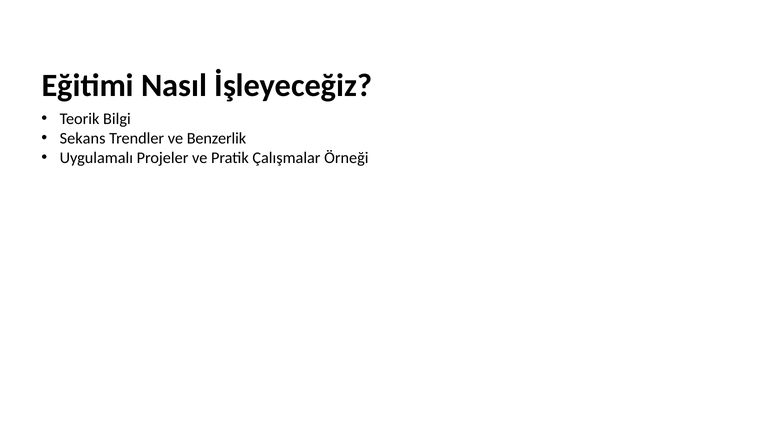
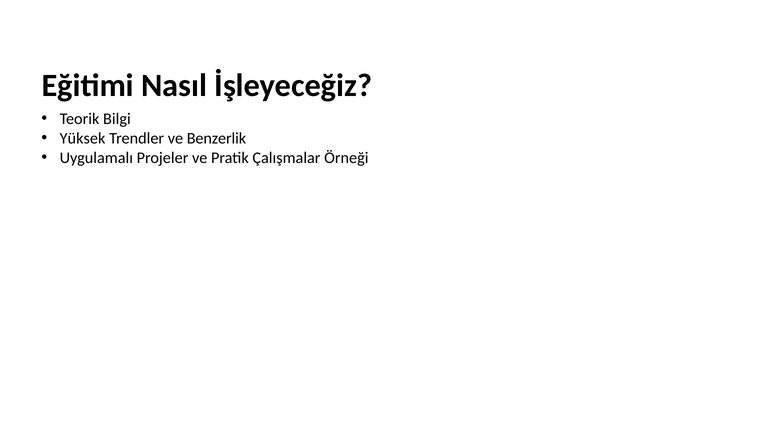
Sekans: Sekans -> Yüksek
